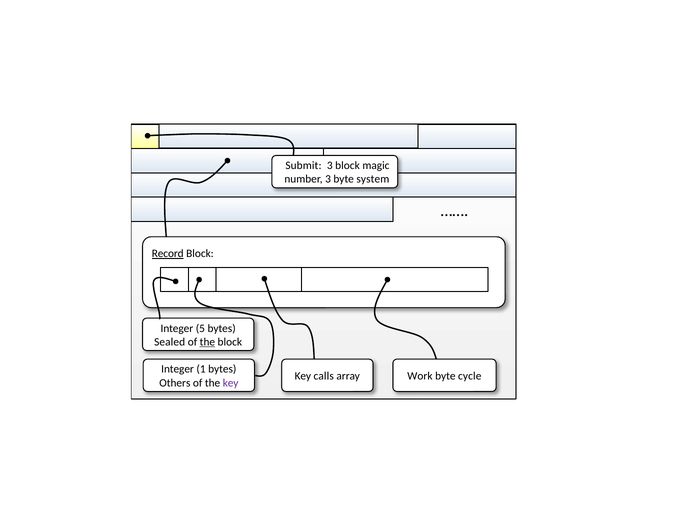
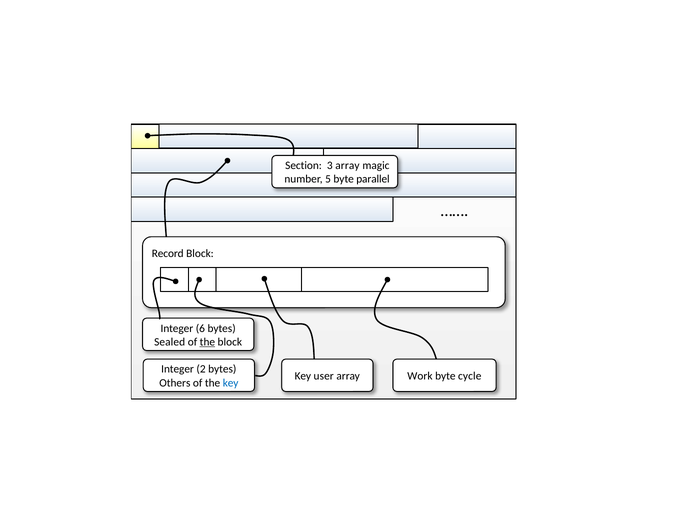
Submit: Submit -> Section
3 block: block -> array
number 3: 3 -> 5
system: system -> parallel
Record underline: present -> none
5: 5 -> 6
1: 1 -> 2
calls: calls -> user
key at (231, 383) colour: purple -> blue
